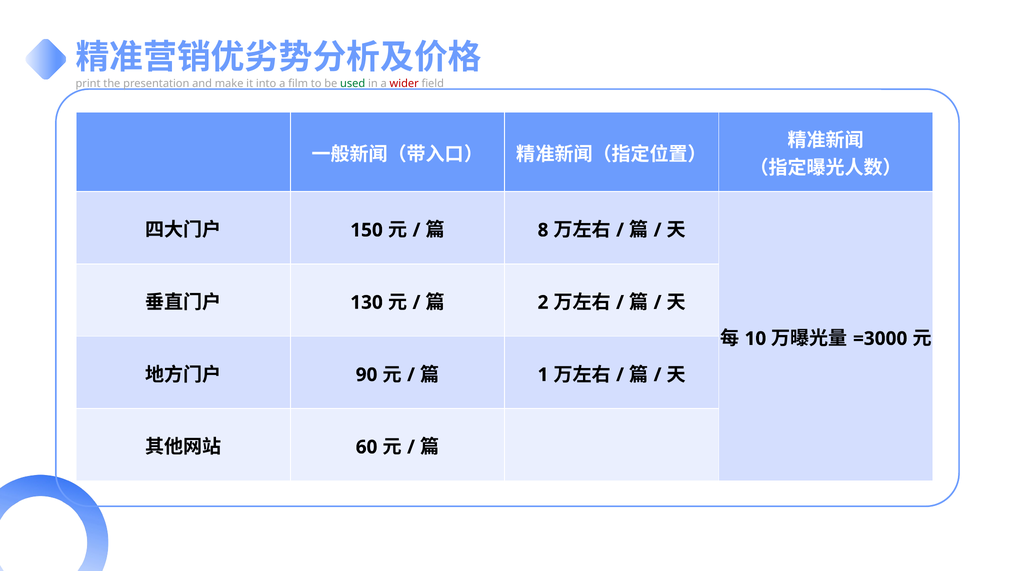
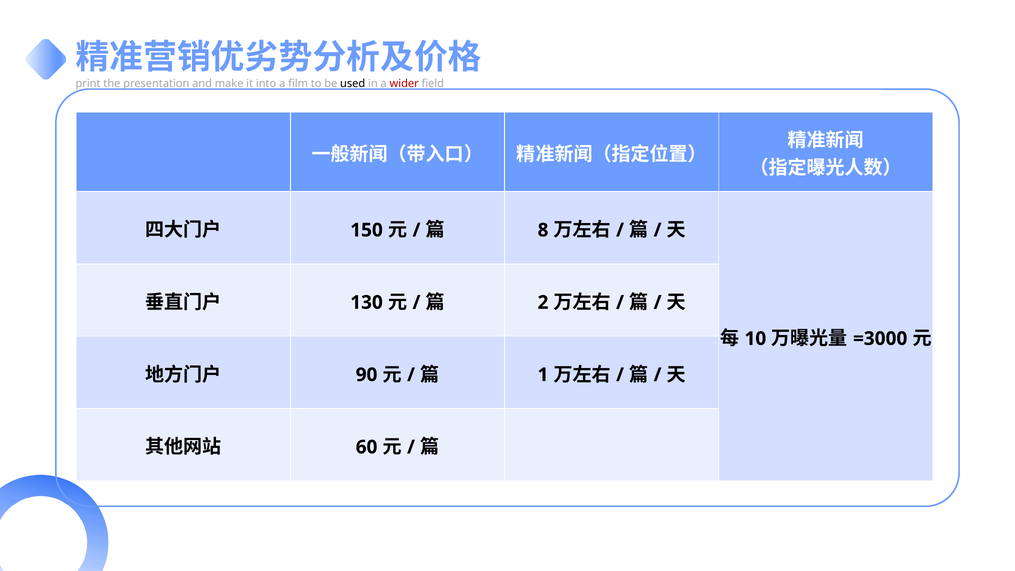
used colour: green -> black
